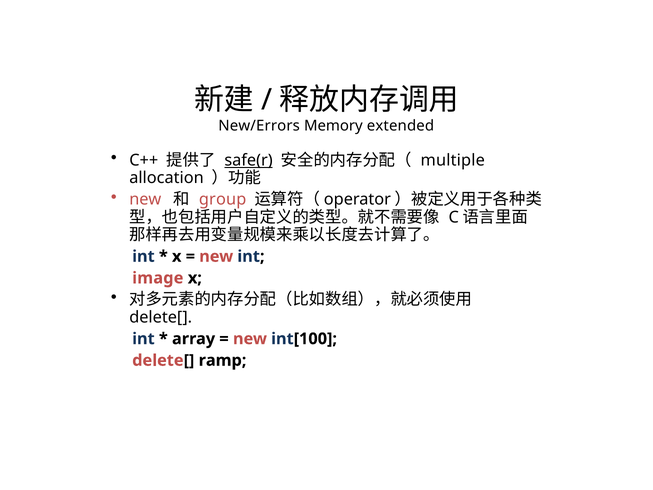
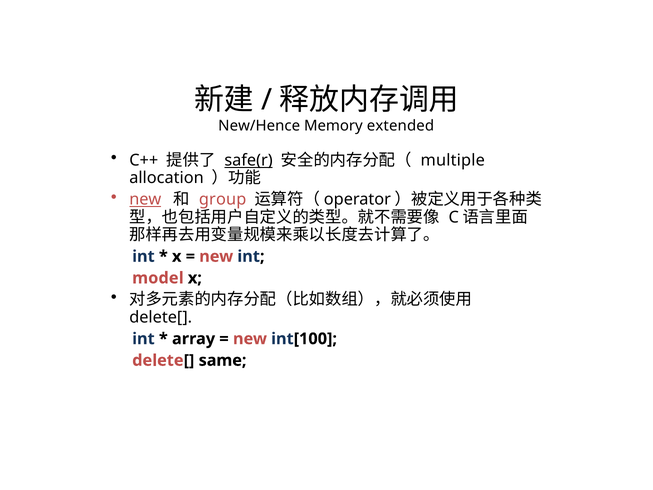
New/Errors: New/Errors -> New/Hence
new at (145, 199) underline: none -> present
image: image -> model
ramp: ramp -> same
